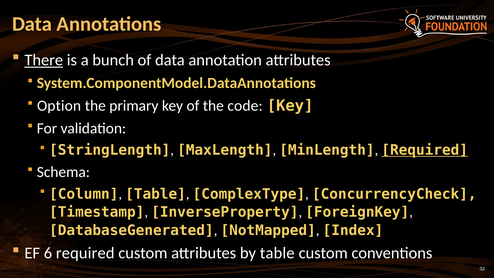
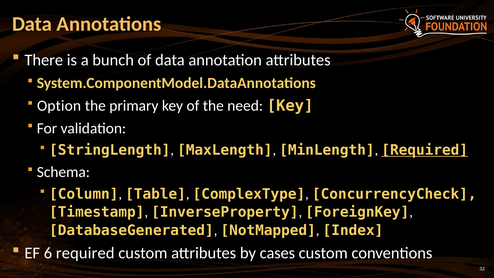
There underline: present -> none
code: code -> need
by table: table -> cases
